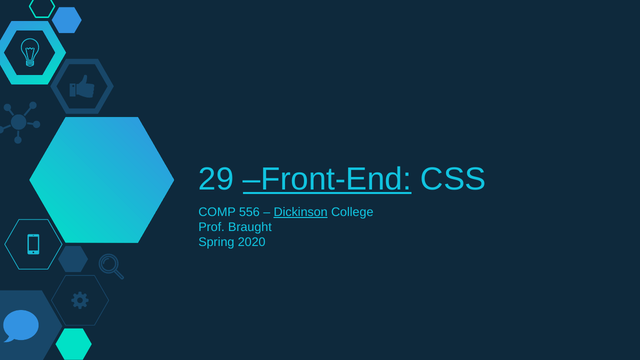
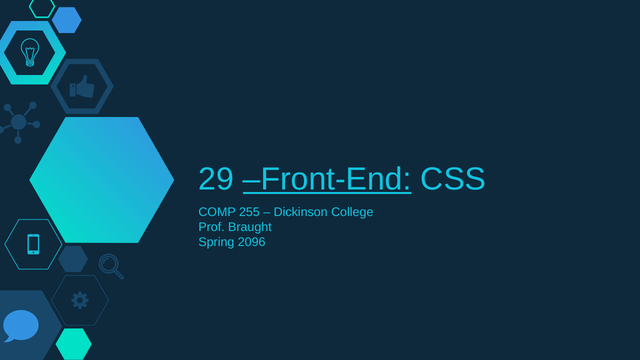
556: 556 -> 255
Dickinson underline: present -> none
2020: 2020 -> 2096
